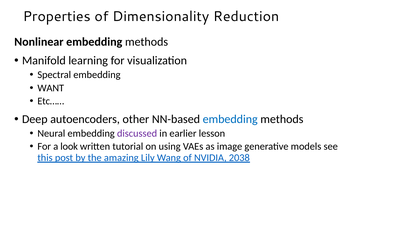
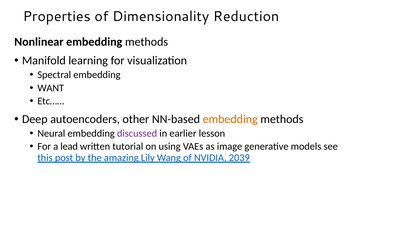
embedding at (230, 119) colour: blue -> orange
look: look -> lead
2038: 2038 -> 2039
